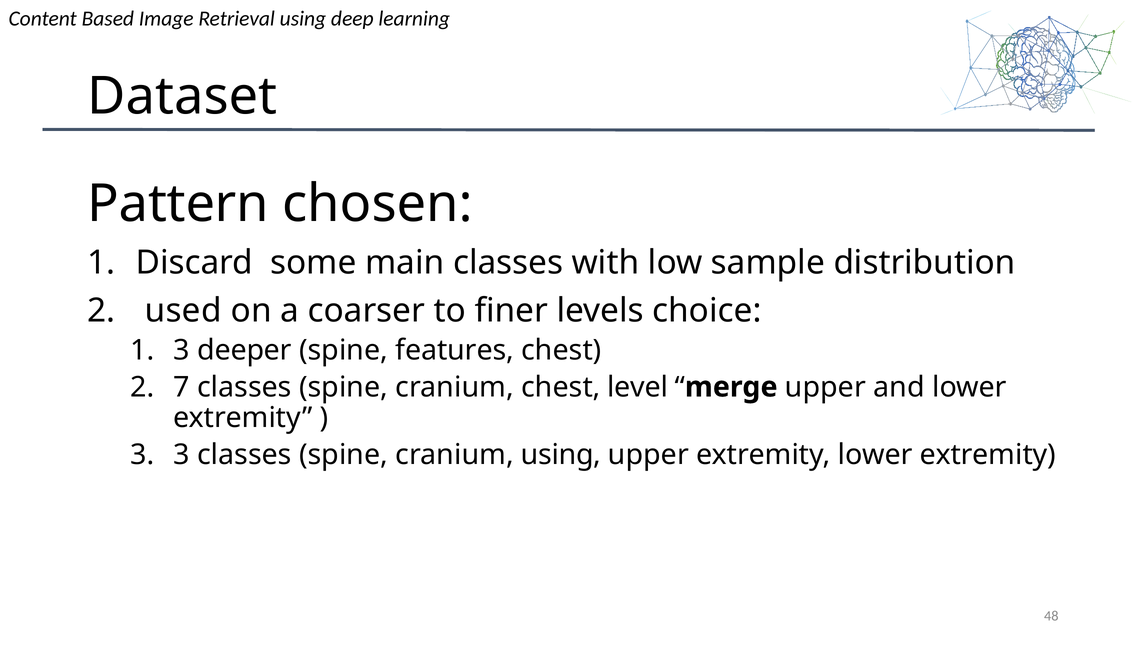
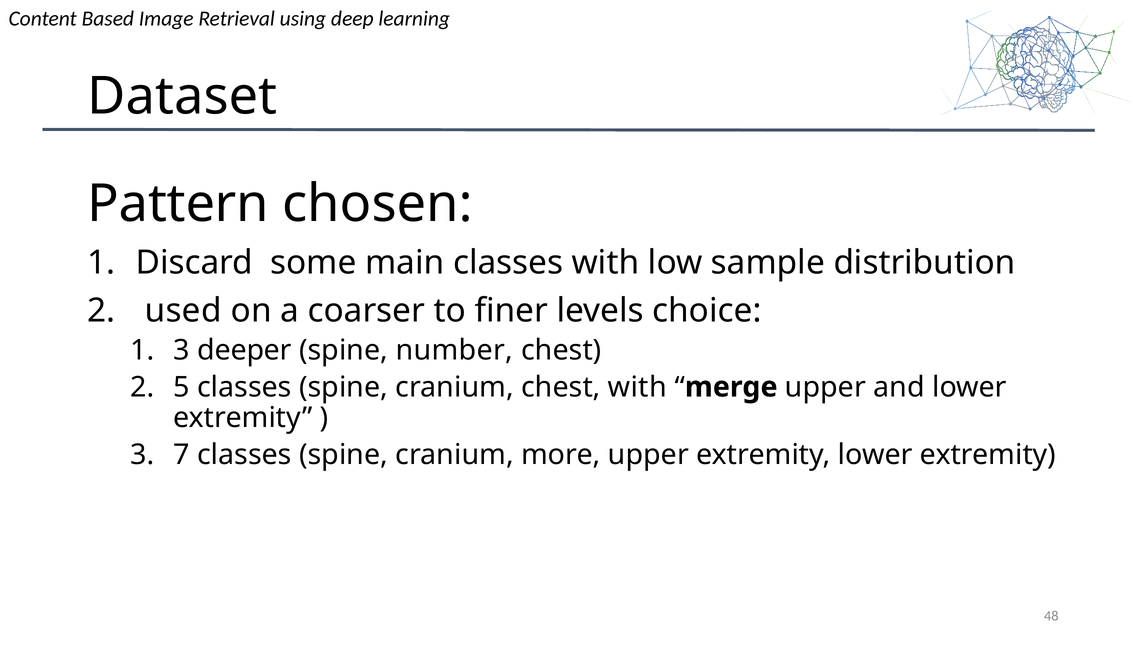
features: features -> number
7: 7 -> 5
chest level: level -> with
3 3: 3 -> 7
cranium using: using -> more
